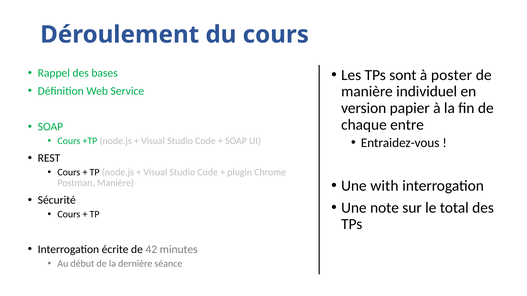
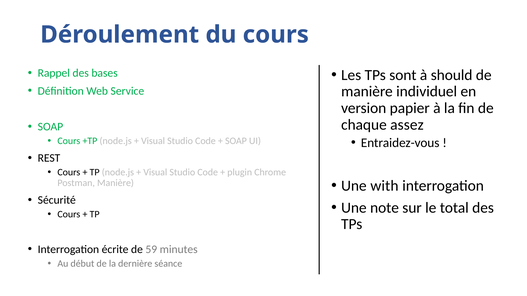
poster: poster -> should
entre: entre -> assez
42: 42 -> 59
